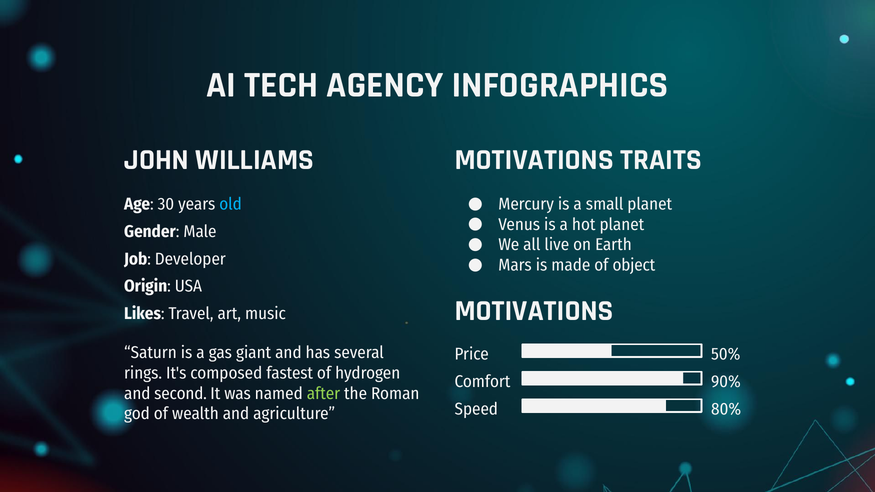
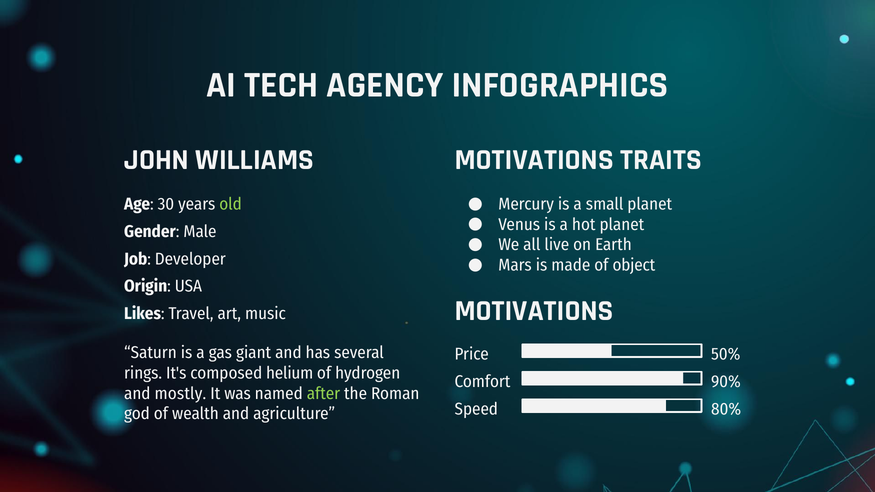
old colour: light blue -> light green
fastest: fastest -> helium
second: second -> mostly
